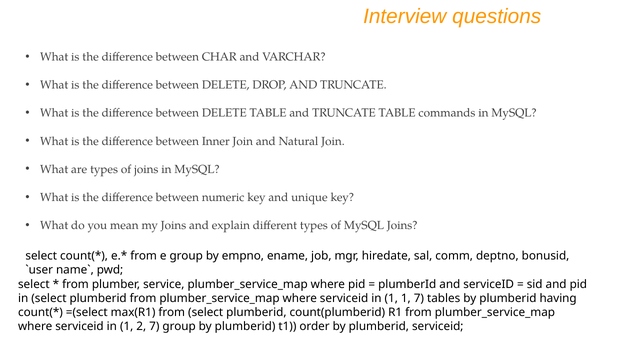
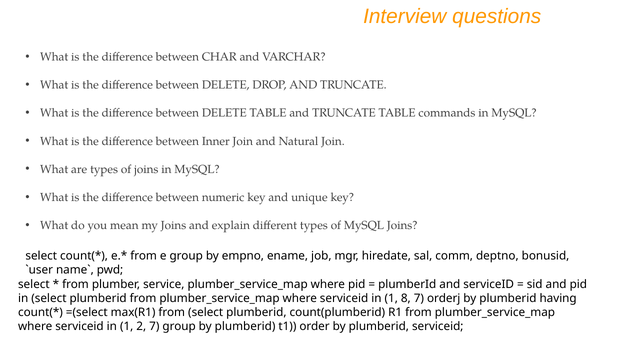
1 1: 1 -> 8
tables: tables -> orderj
